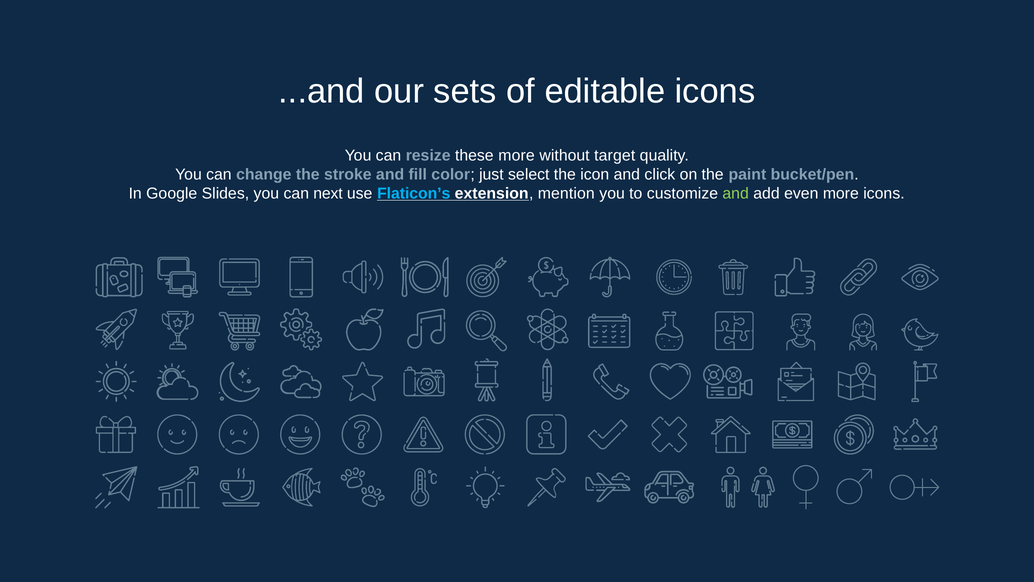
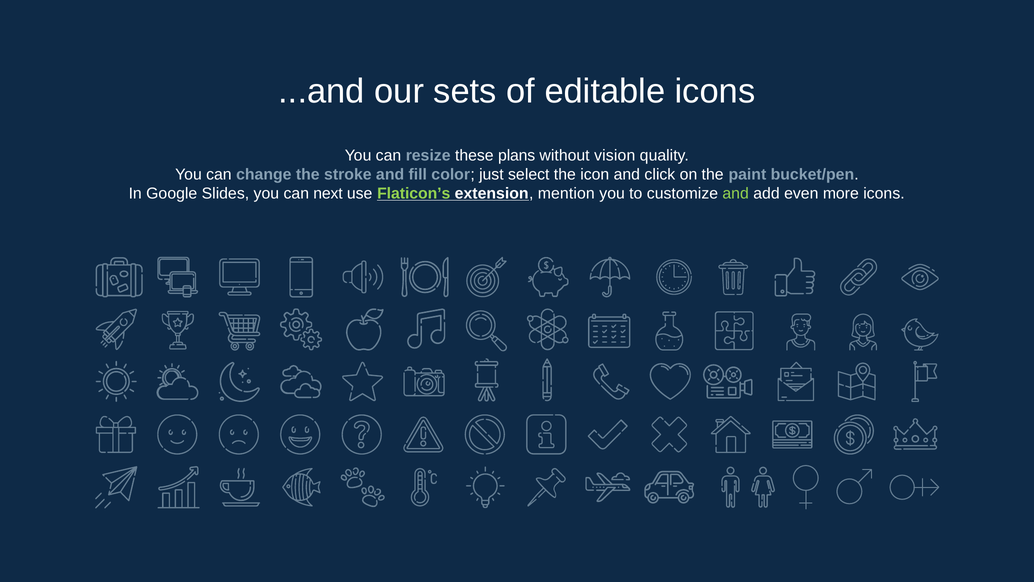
these more: more -> plans
target: target -> vision
Flaticon’s colour: light blue -> light green
